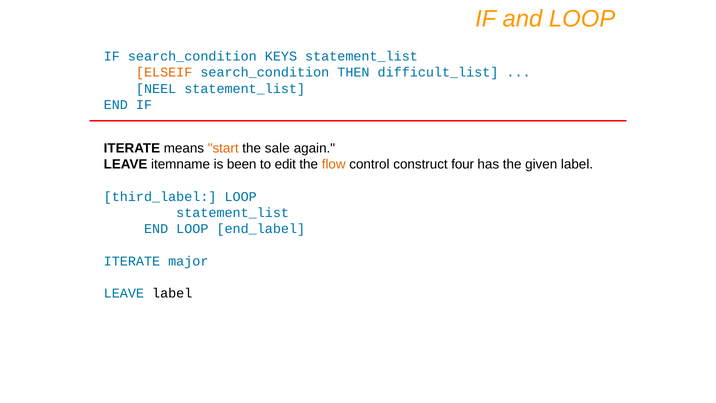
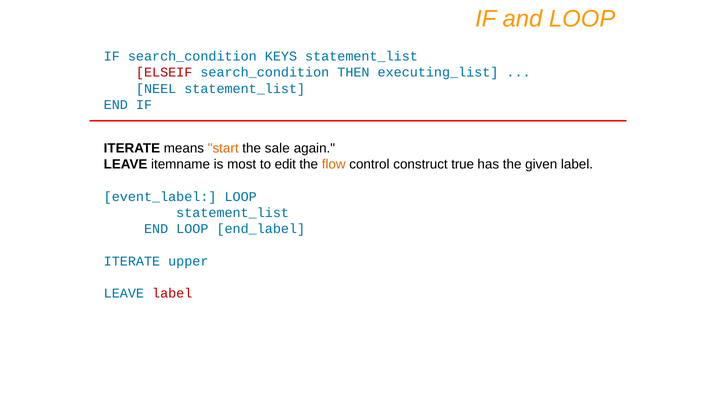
ELSEIF colour: orange -> red
difficult_list: difficult_list -> executing_list
been: been -> most
four: four -> true
third_label: third_label -> event_label
major: major -> upper
label at (172, 293) colour: black -> red
